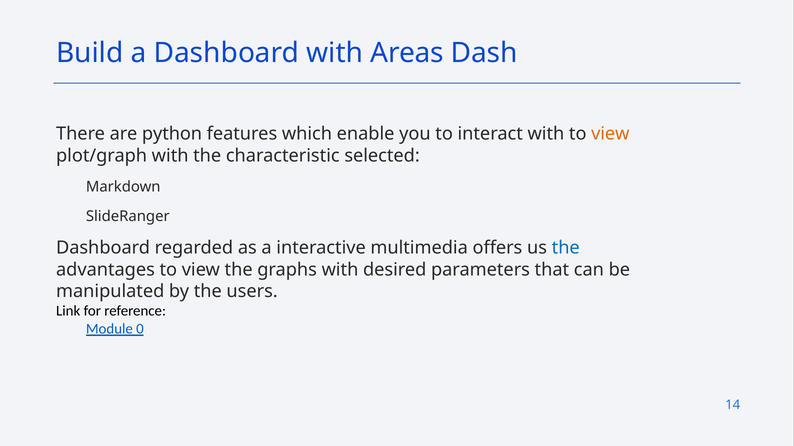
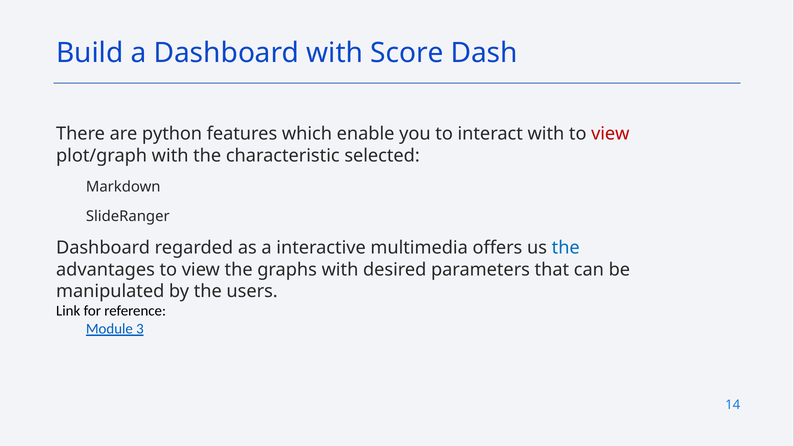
Areas: Areas -> Score
view at (610, 134) colour: orange -> red
0: 0 -> 3
